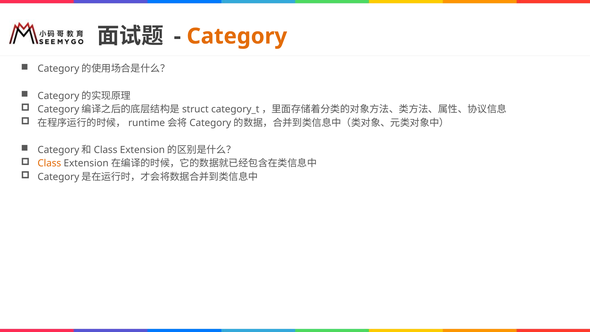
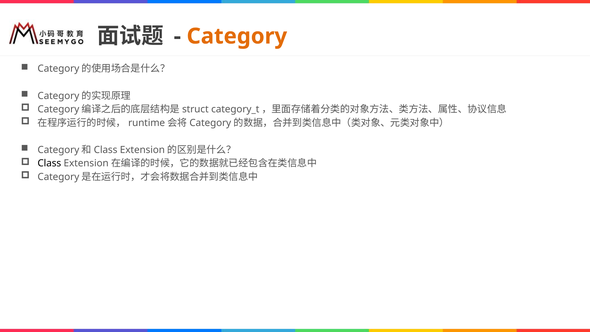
Class colour: orange -> black
